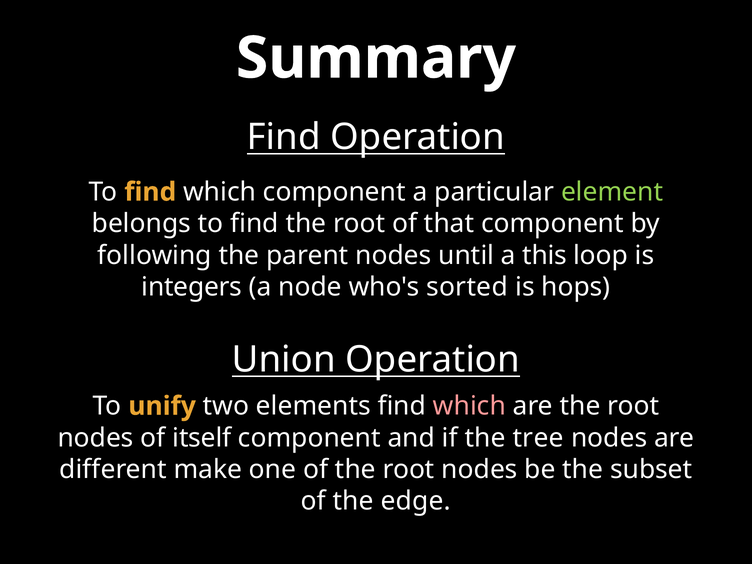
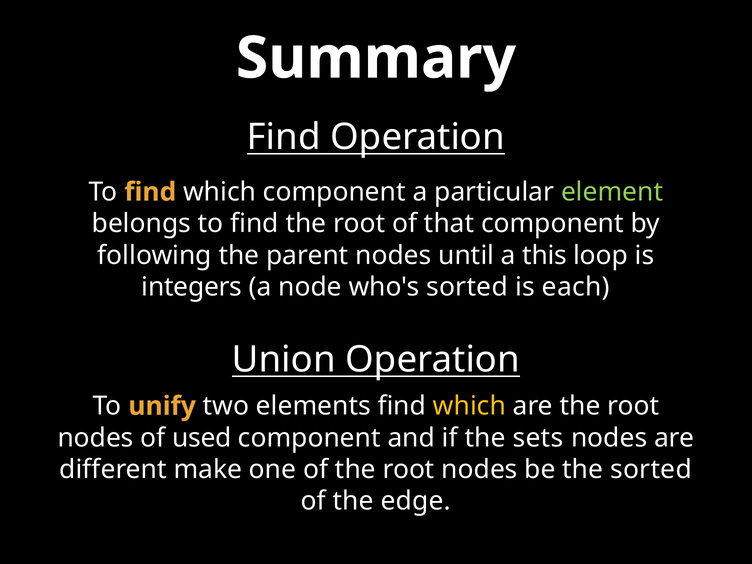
hops: hops -> each
which at (469, 406) colour: pink -> yellow
itself: itself -> used
tree: tree -> sets
the subset: subset -> sorted
